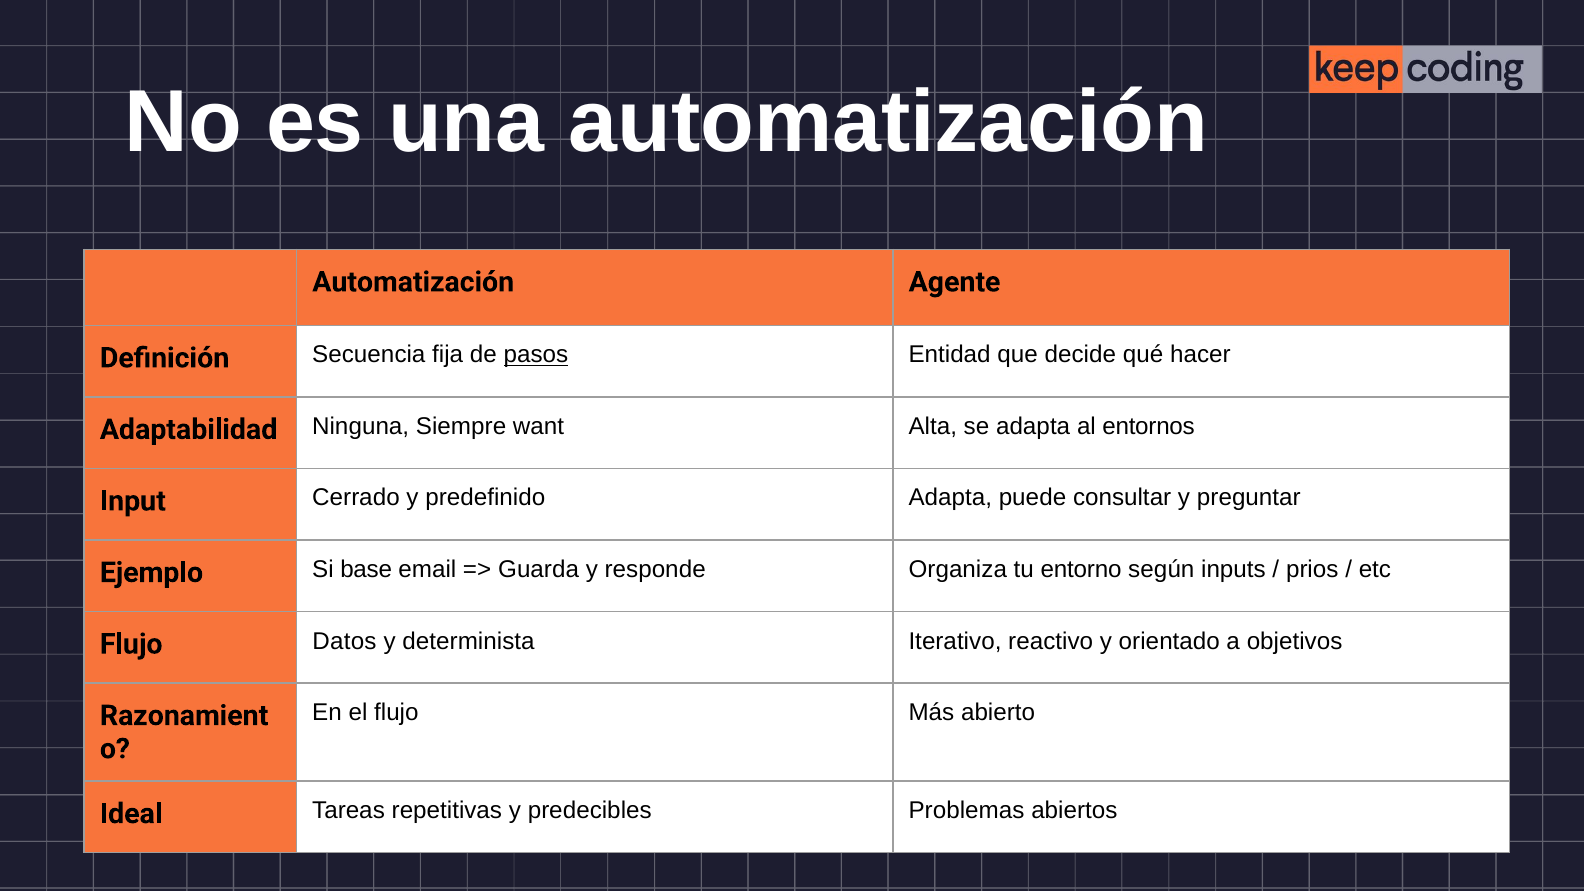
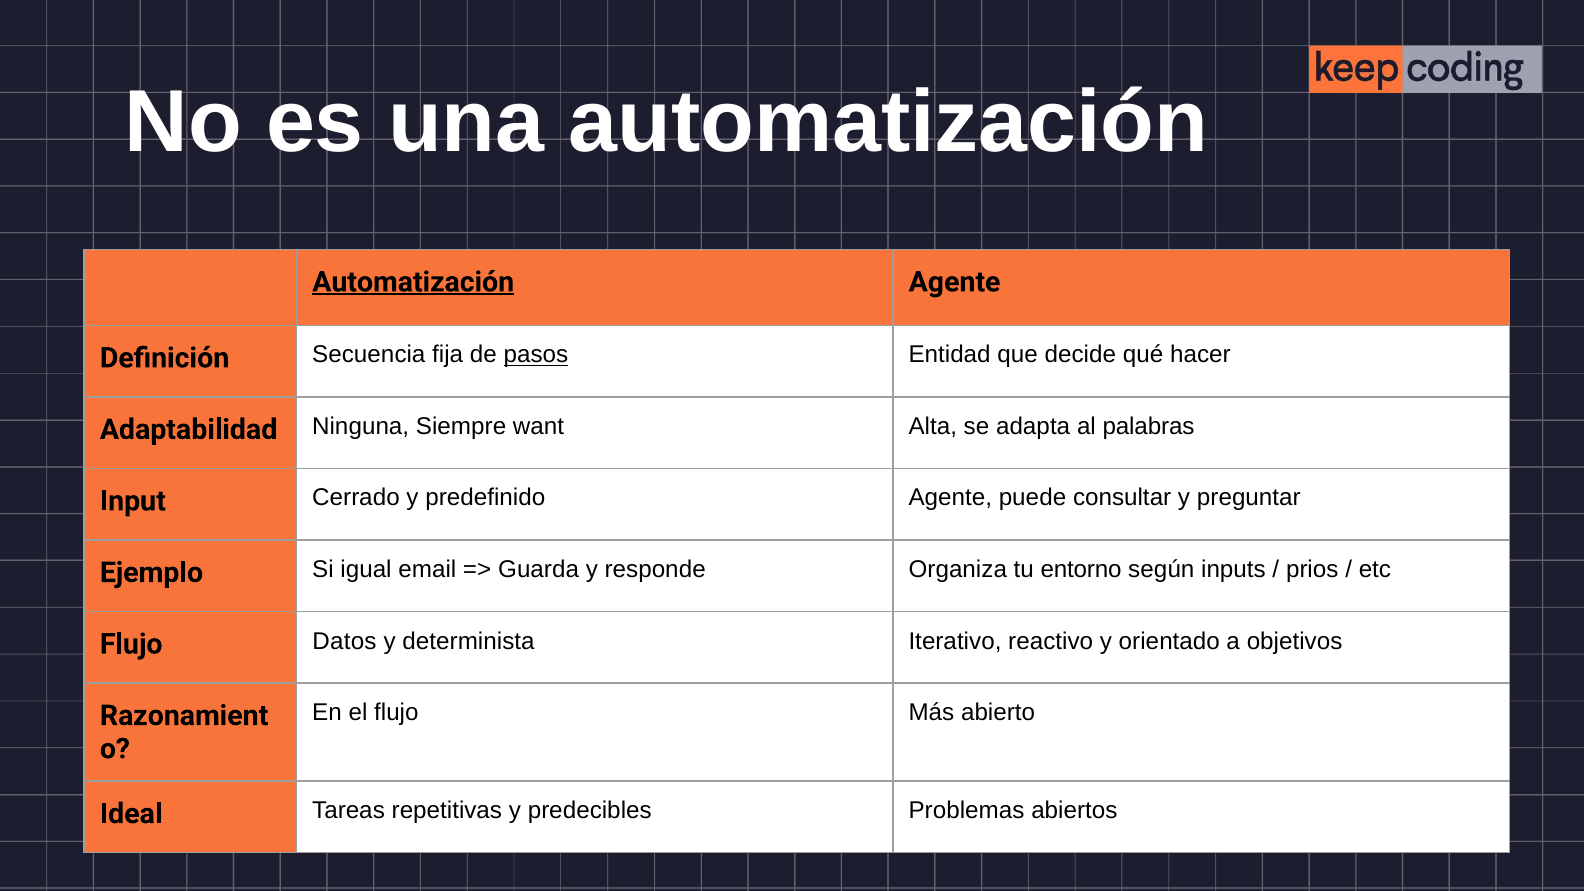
Automatización at (413, 282) underline: none -> present
entornos: entornos -> palabras
predefinido Adapta: Adapta -> Agente
base: base -> igual
